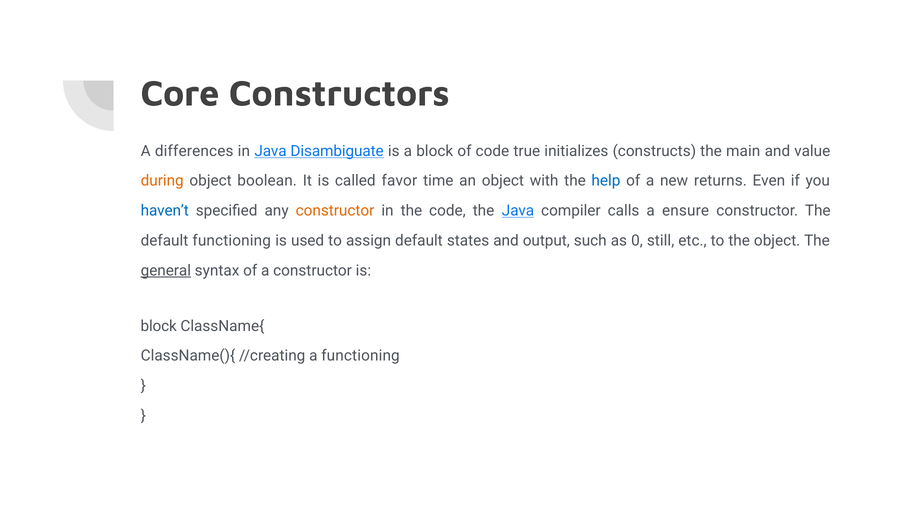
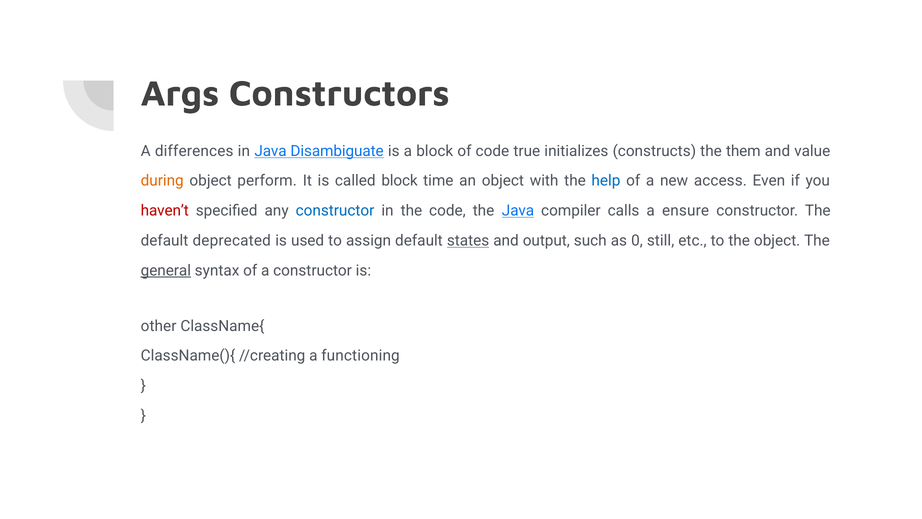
Core: Core -> Args
main: main -> them
boolean: boolean -> perform
called favor: favor -> block
returns: returns -> access
haven’t colour: blue -> red
constructor at (335, 211) colour: orange -> blue
default functioning: functioning -> deprecated
states underline: none -> present
block at (159, 326): block -> other
